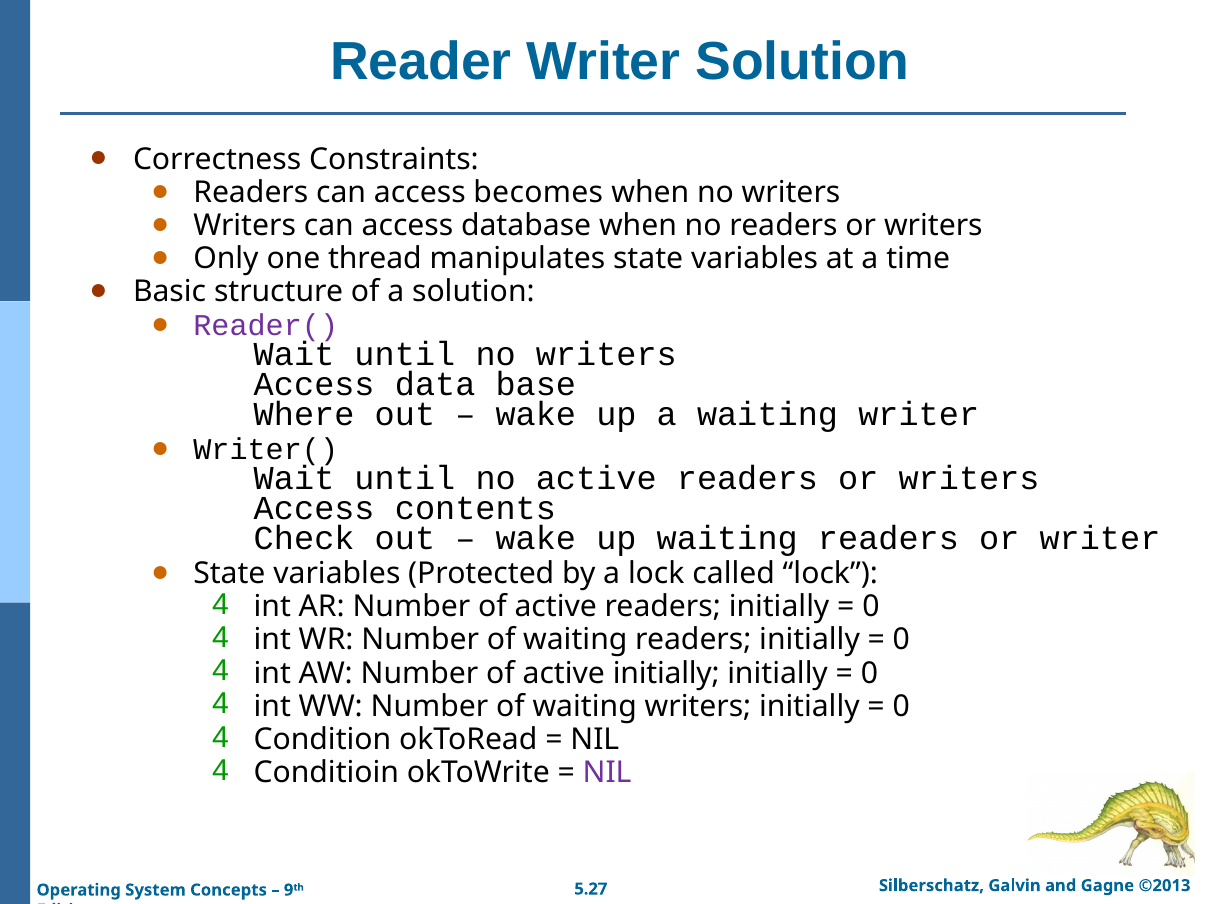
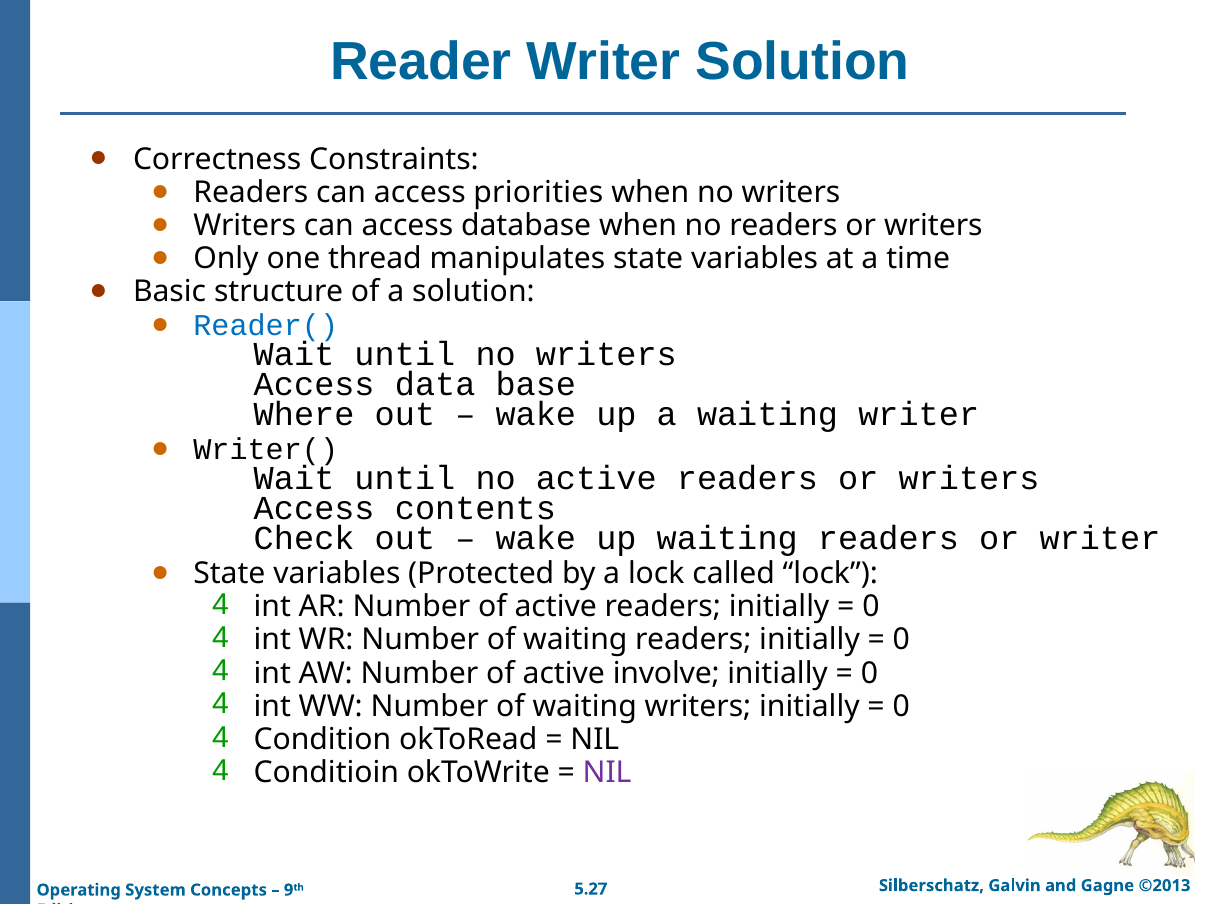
becomes: becomes -> priorities
Reader( colour: purple -> blue
active initially: initially -> involve
